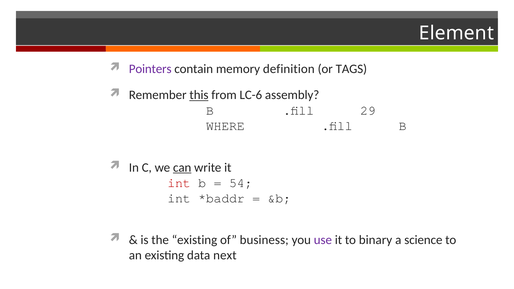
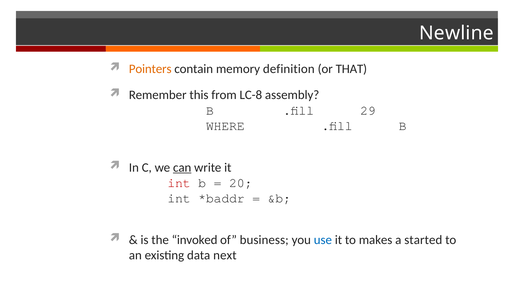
Element: Element -> Newline
Pointers colour: purple -> orange
TAGS: TAGS -> THAT
this underline: present -> none
LC-6: LC-6 -> LC-8
54: 54 -> 20
the existing: existing -> invoked
use colour: purple -> blue
binary: binary -> makes
science: science -> started
